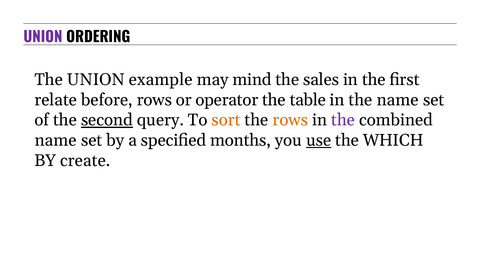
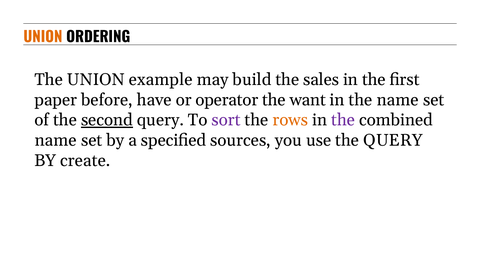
UNION at (43, 37) colour: purple -> orange
mind: mind -> build
relate: relate -> paper
before rows: rows -> have
table: table -> want
sort colour: orange -> purple
months: months -> sources
use underline: present -> none
the WHICH: WHICH -> QUERY
